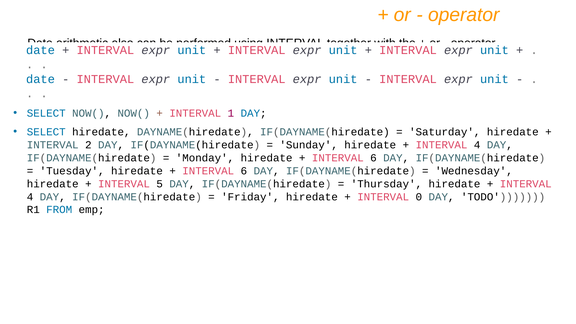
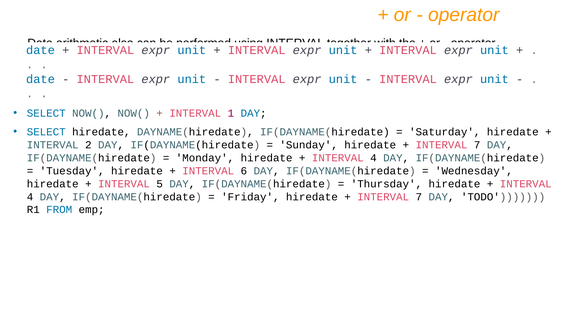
4 at (477, 145): 4 -> 7
6 at (373, 158): 6 -> 4
0 at (419, 197): 0 -> 7
